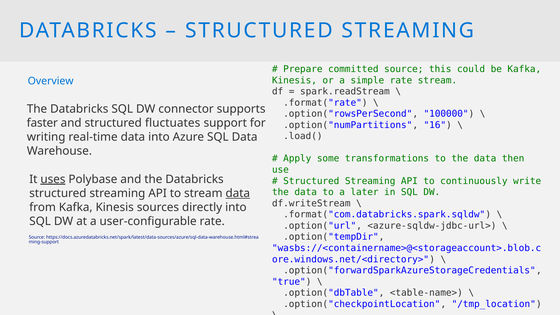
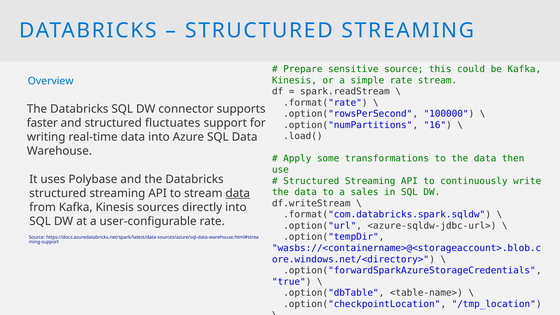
committed: committed -> sensitive
uses underline: present -> none
later: later -> sales
